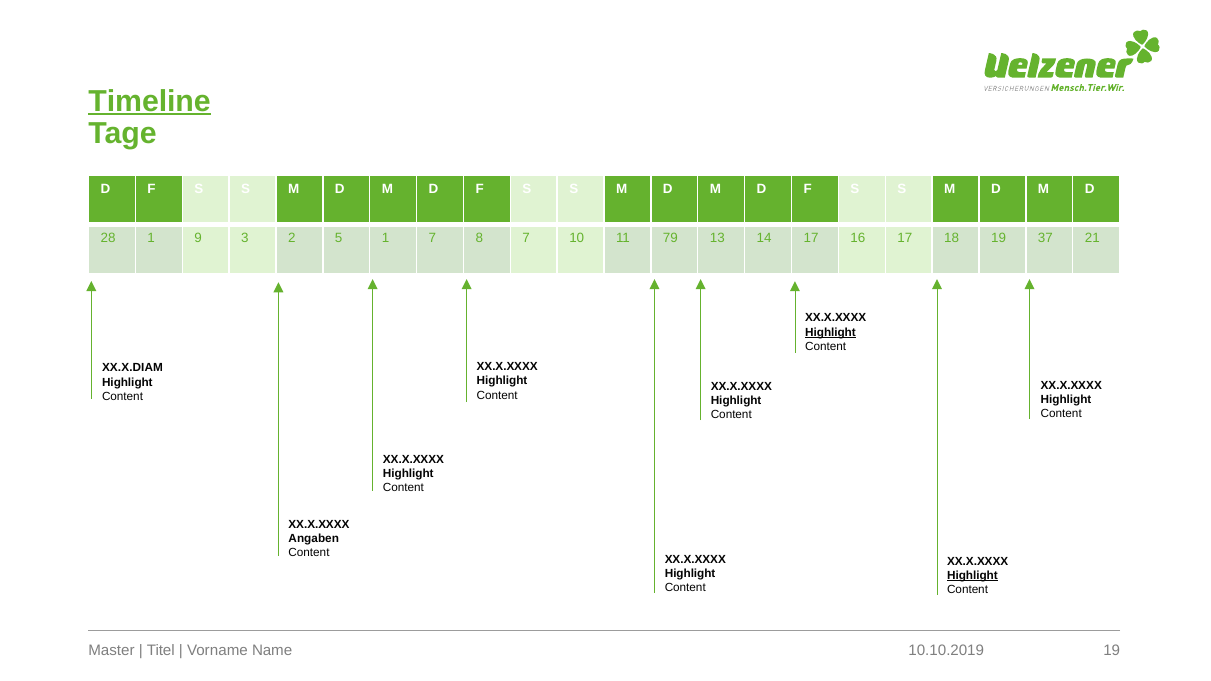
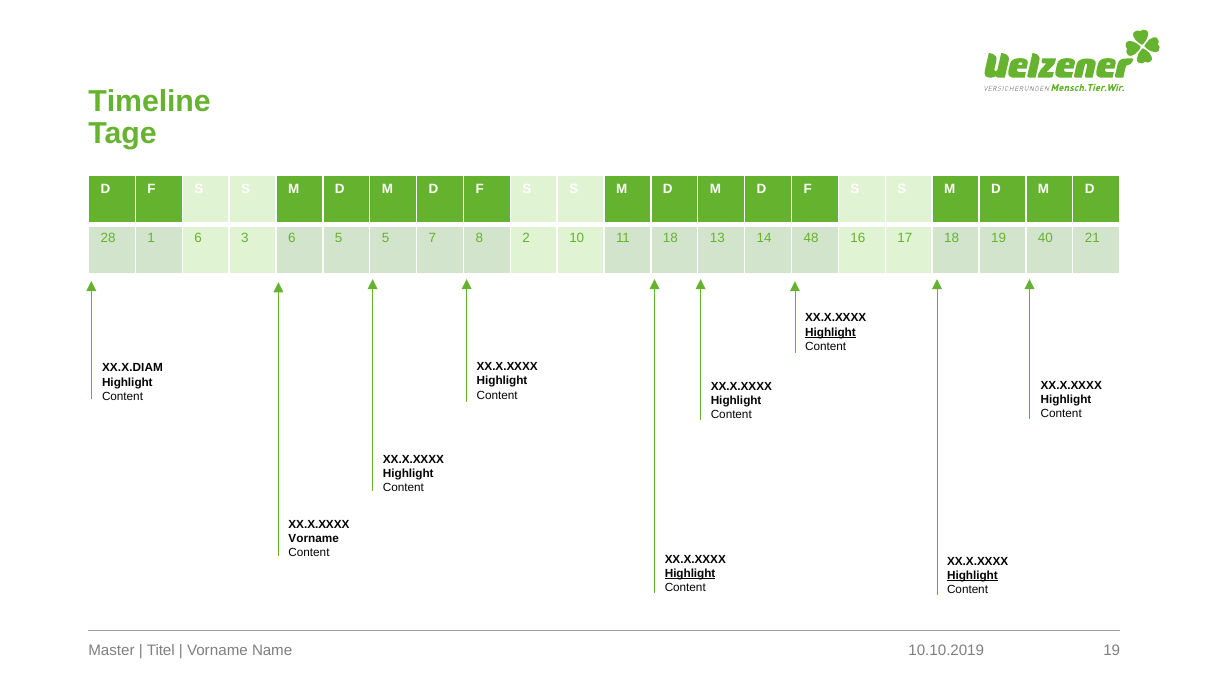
Timeline underline: present -> none
1 9: 9 -> 6
3 2: 2 -> 6
5 1: 1 -> 5
8 7: 7 -> 2
11 79: 79 -> 18
14 17: 17 -> 48
37: 37 -> 40
Angaben at (314, 538): Angaben -> Vorname
Highlight at (690, 574) underline: none -> present
